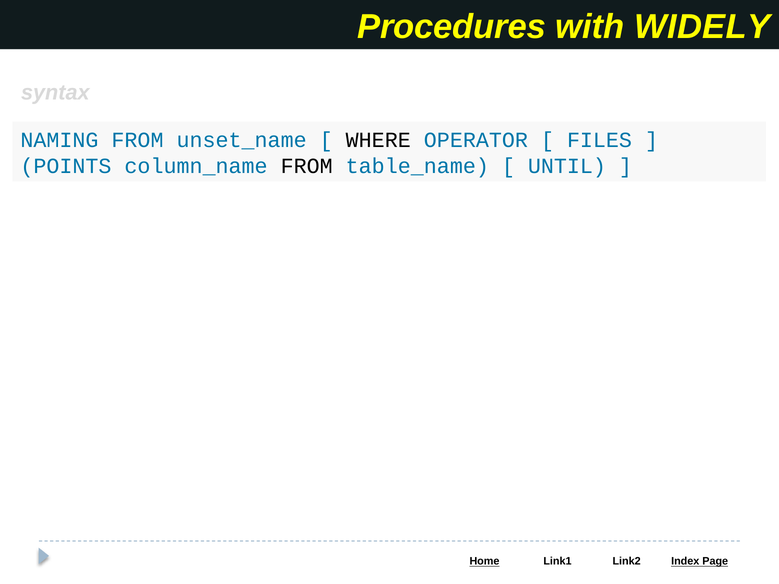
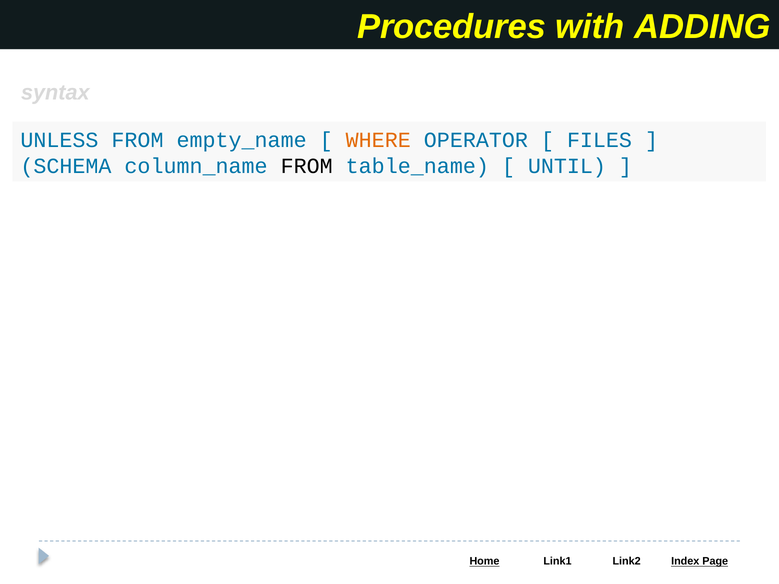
WIDELY: WIDELY -> ADDING
NAMING: NAMING -> UNLESS
unset_name: unset_name -> empty_name
WHERE colour: black -> orange
POINTS: POINTS -> SCHEMA
